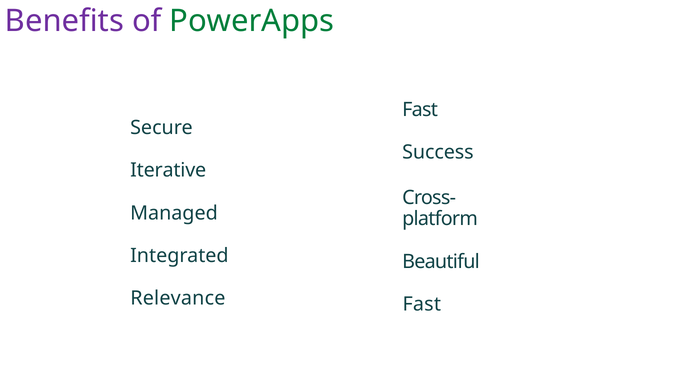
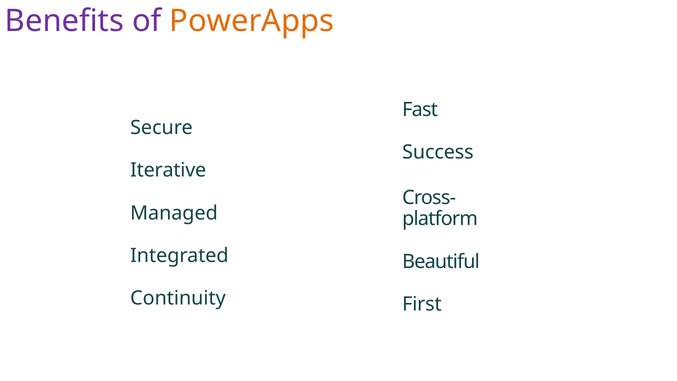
PowerApps colour: green -> orange
Relevance: Relevance -> Continuity
Fast at (422, 304): Fast -> First
